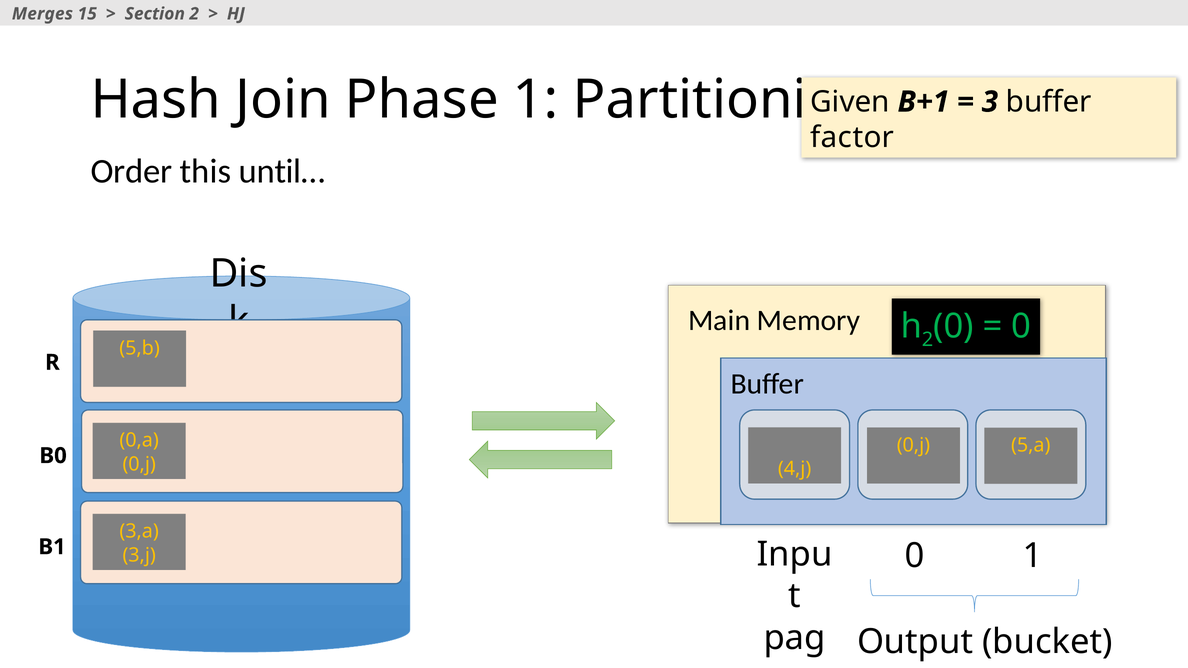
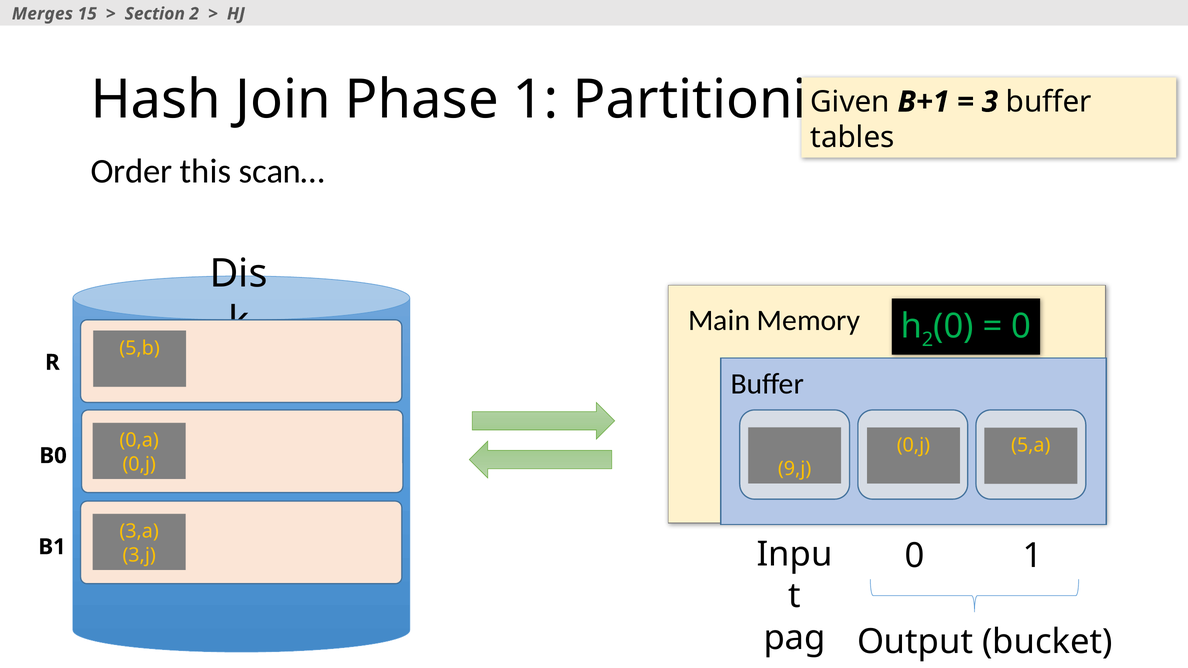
factor: factor -> tables
until…: until… -> scan…
4,j: 4,j -> 9,j
